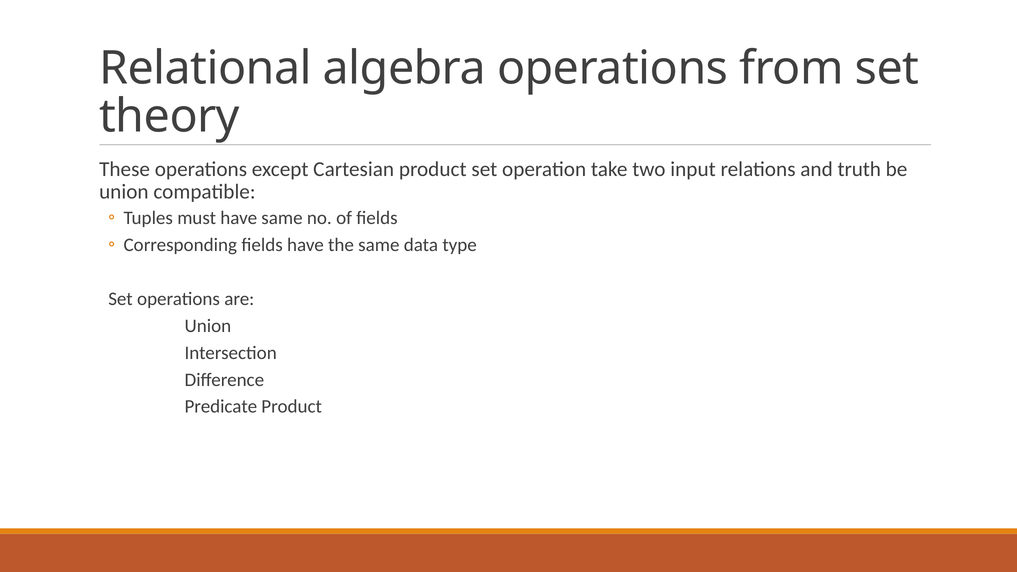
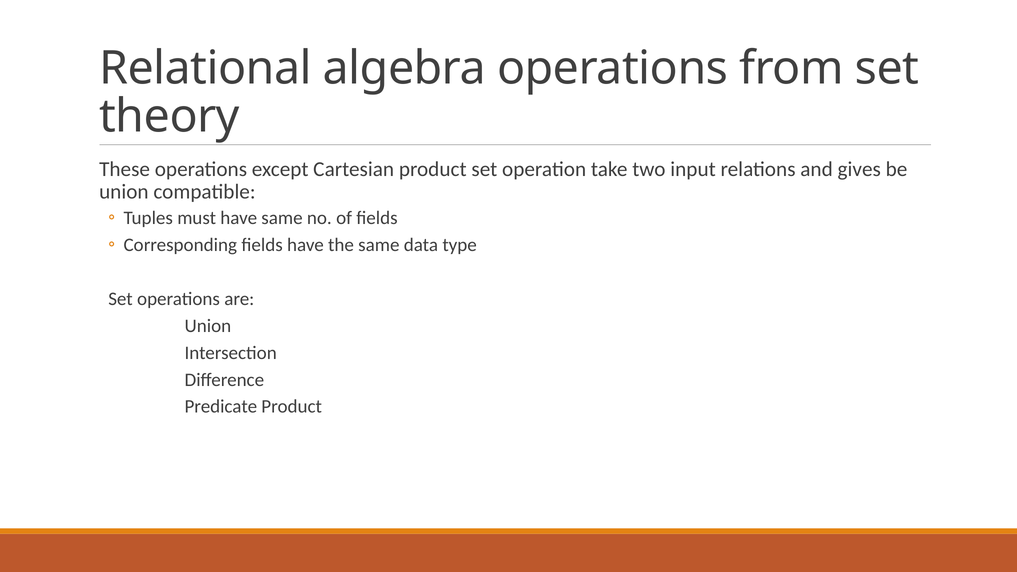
truth: truth -> gives
